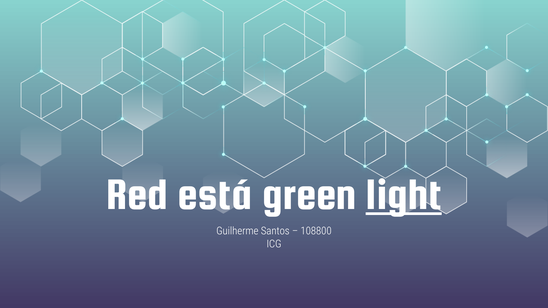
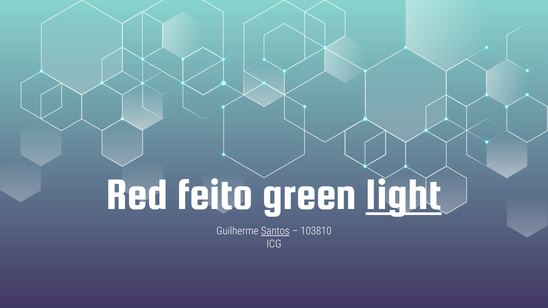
está: está -> feito
Santos underline: none -> present
108800: 108800 -> 103810
